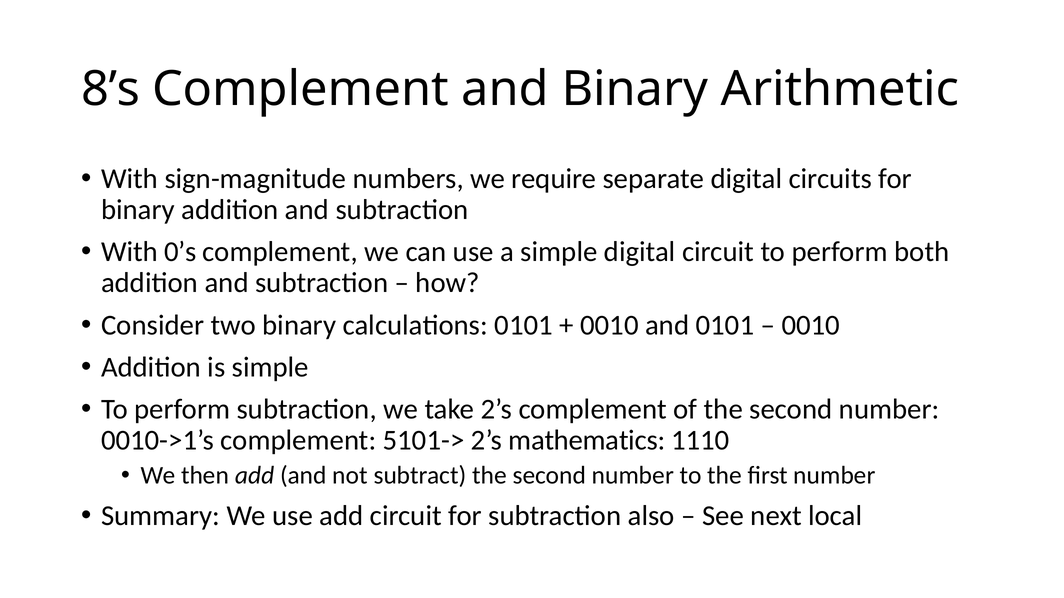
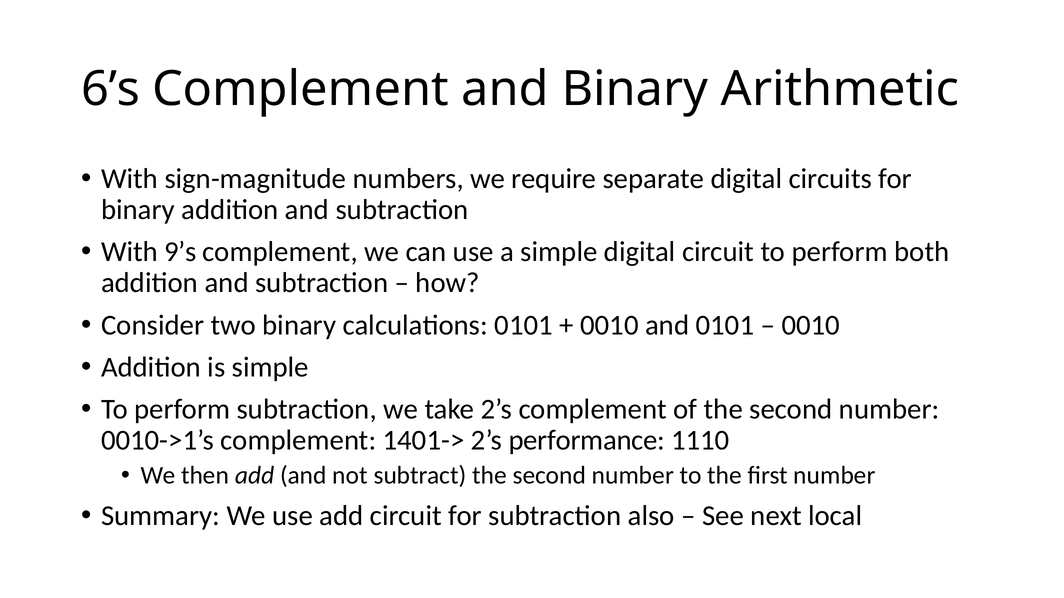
8’s: 8’s -> 6’s
0’s: 0’s -> 9’s
5101->: 5101-> -> 1401->
mathematics: mathematics -> performance
